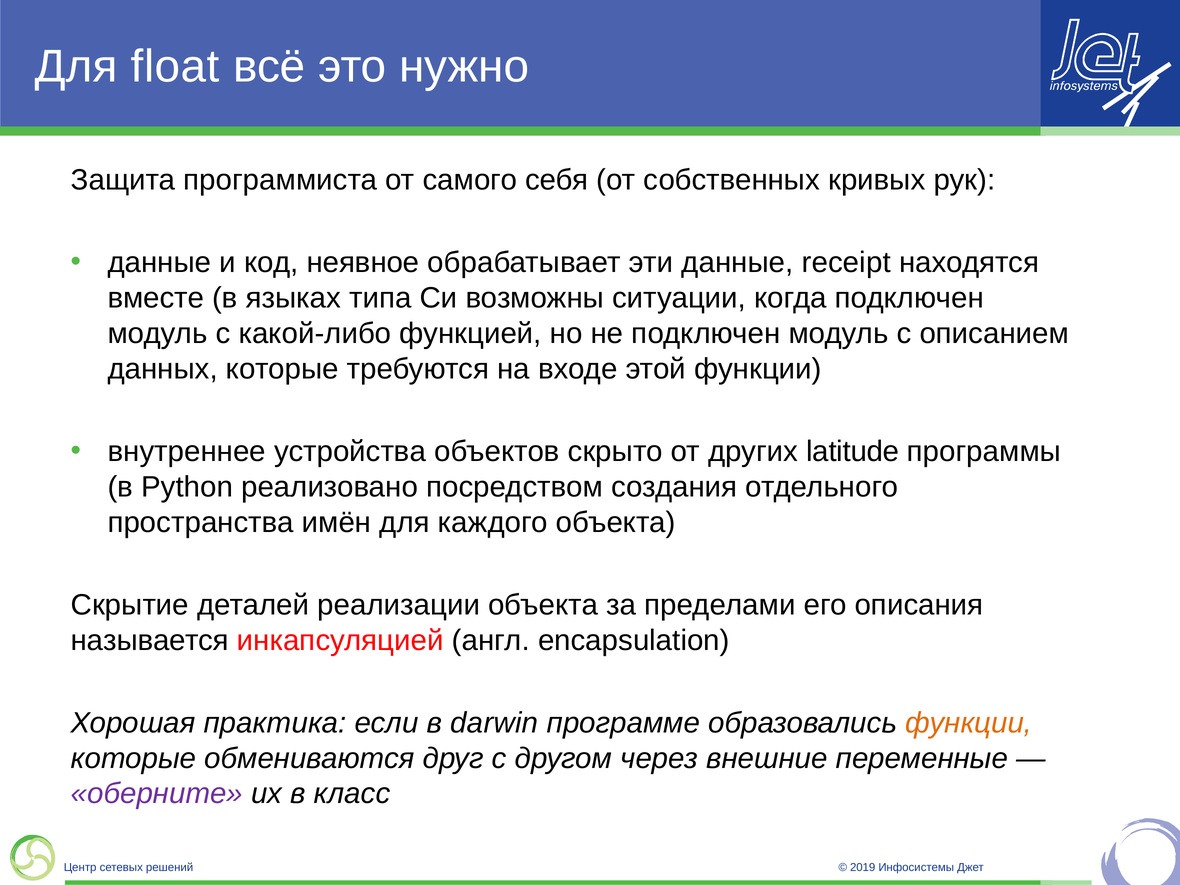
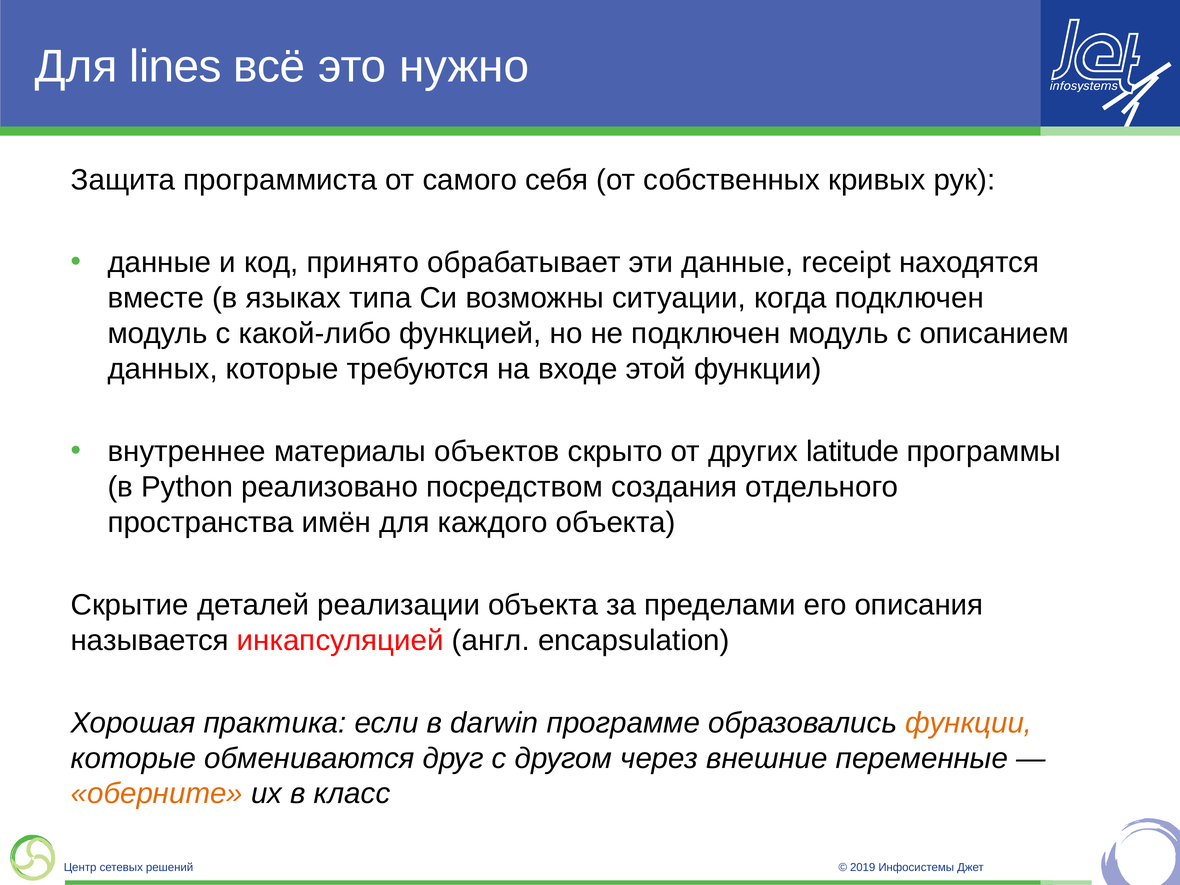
float: float -> lines
неявное: неявное -> принято
устройства: устройства -> материалы
оберните colour: purple -> orange
